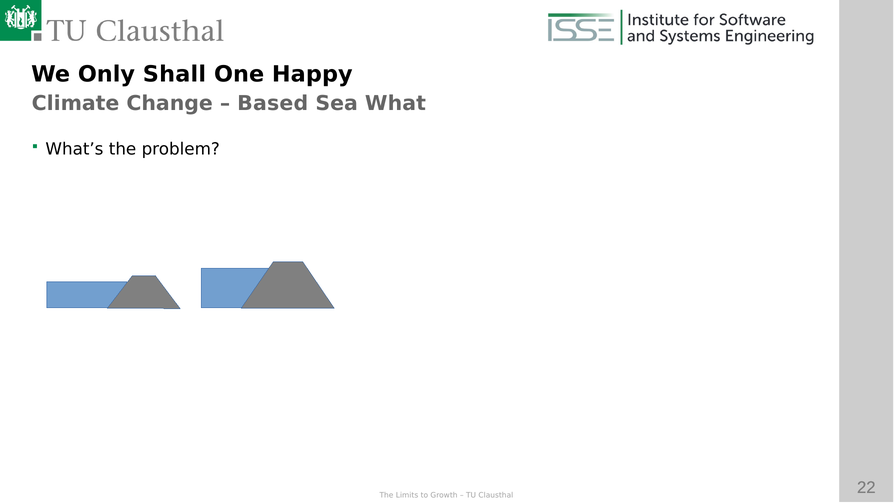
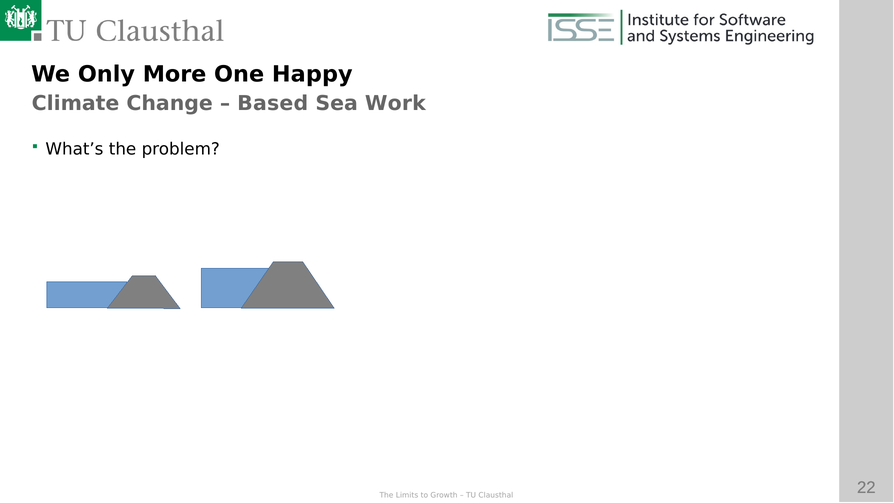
Shall: Shall -> More
What: What -> Work
